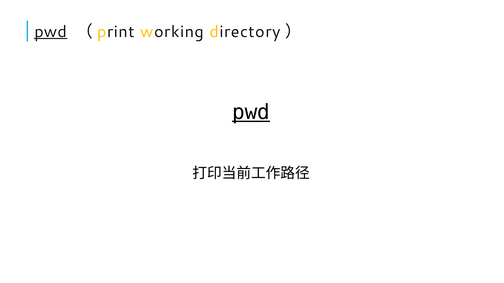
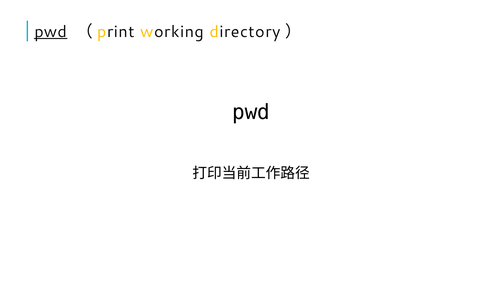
pwd at (251, 113) underline: present -> none
